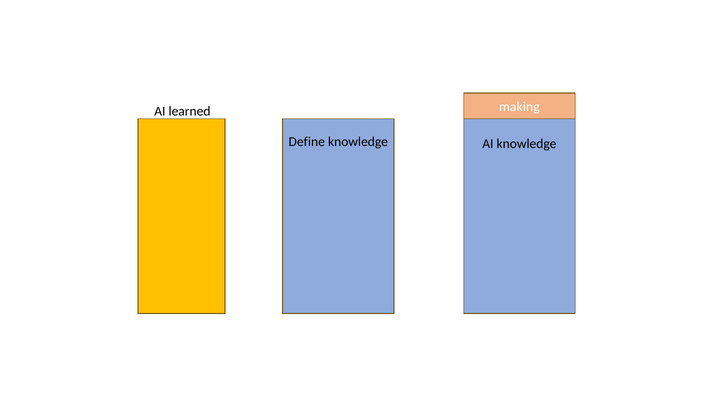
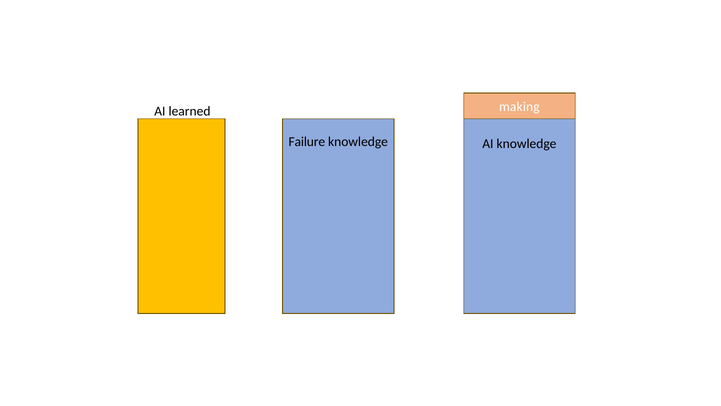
Define: Define -> Failure
